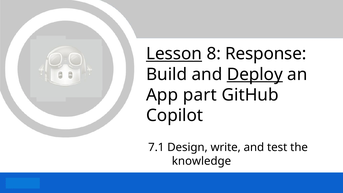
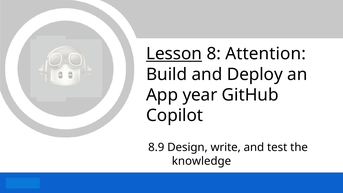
Response: Response -> Attention
Deploy underline: present -> none
part: part -> year
7.1: 7.1 -> 8.9
